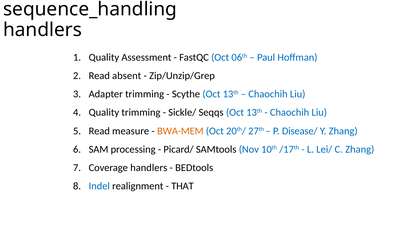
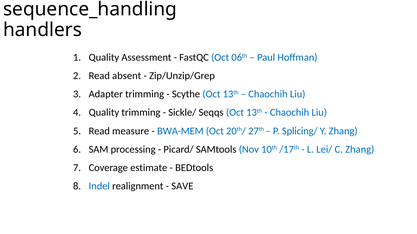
BWA-MEM colour: orange -> blue
Disease/: Disease/ -> Splicing/
Coverage handlers: handlers -> estimate
THAT: THAT -> SAVE
